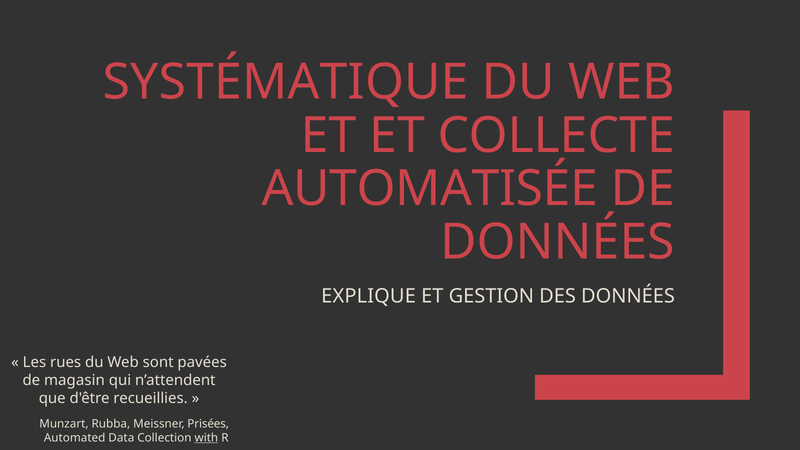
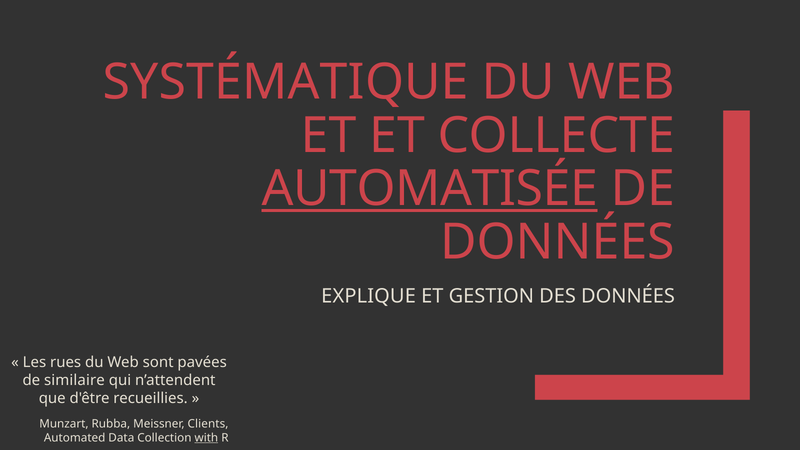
AUTOMATISÉE underline: none -> present
magasin: magasin -> similaire
Prisées: Prisées -> Clients
